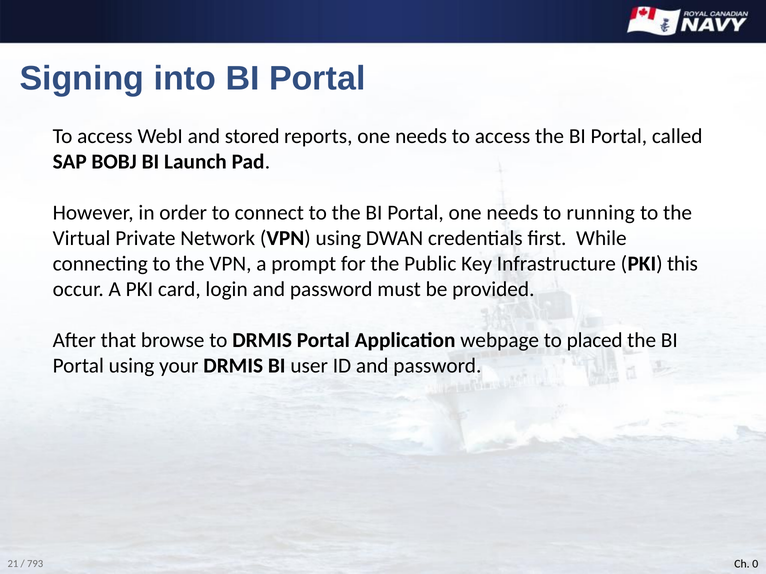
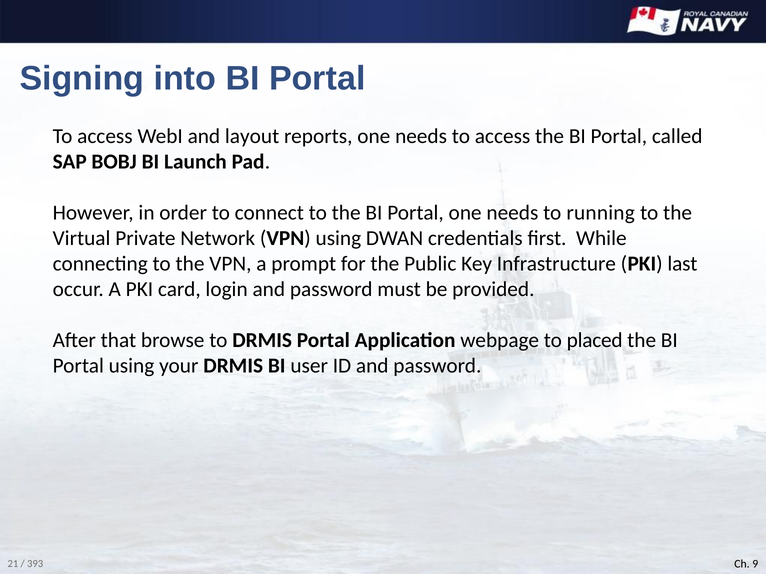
stored: stored -> layout
this: this -> last
0: 0 -> 9
793: 793 -> 393
